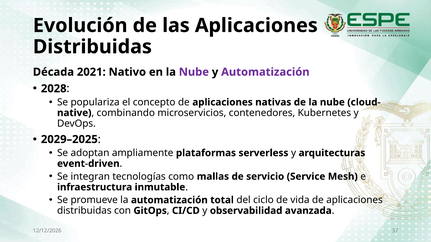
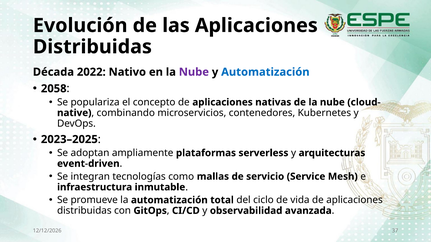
2021: 2021 -> 2022
Automatización at (265, 72) colour: purple -> blue
2028: 2028 -> 2058
2029–2025: 2029–2025 -> 2023–2025
